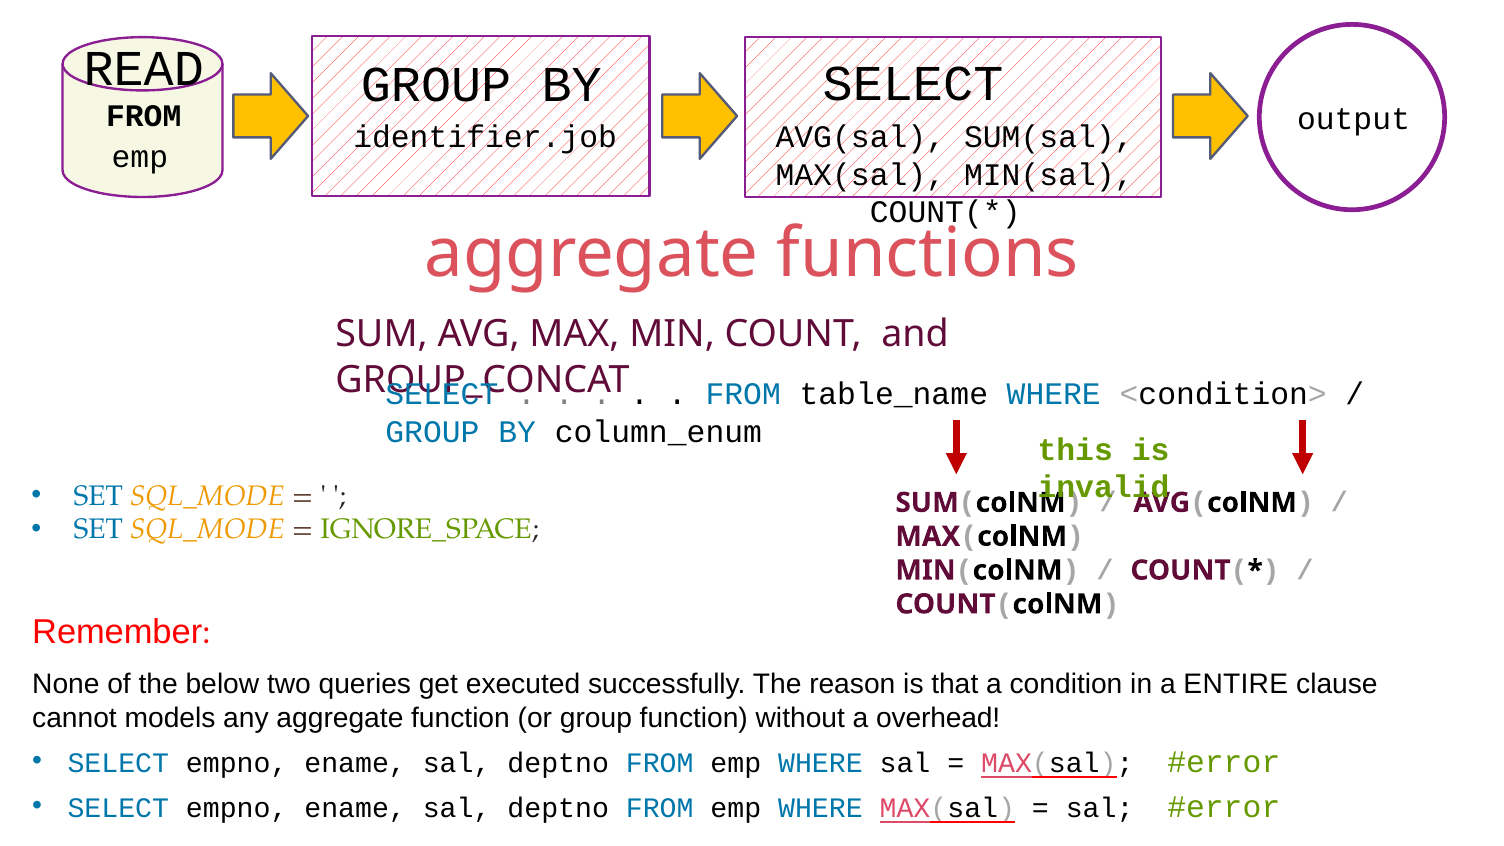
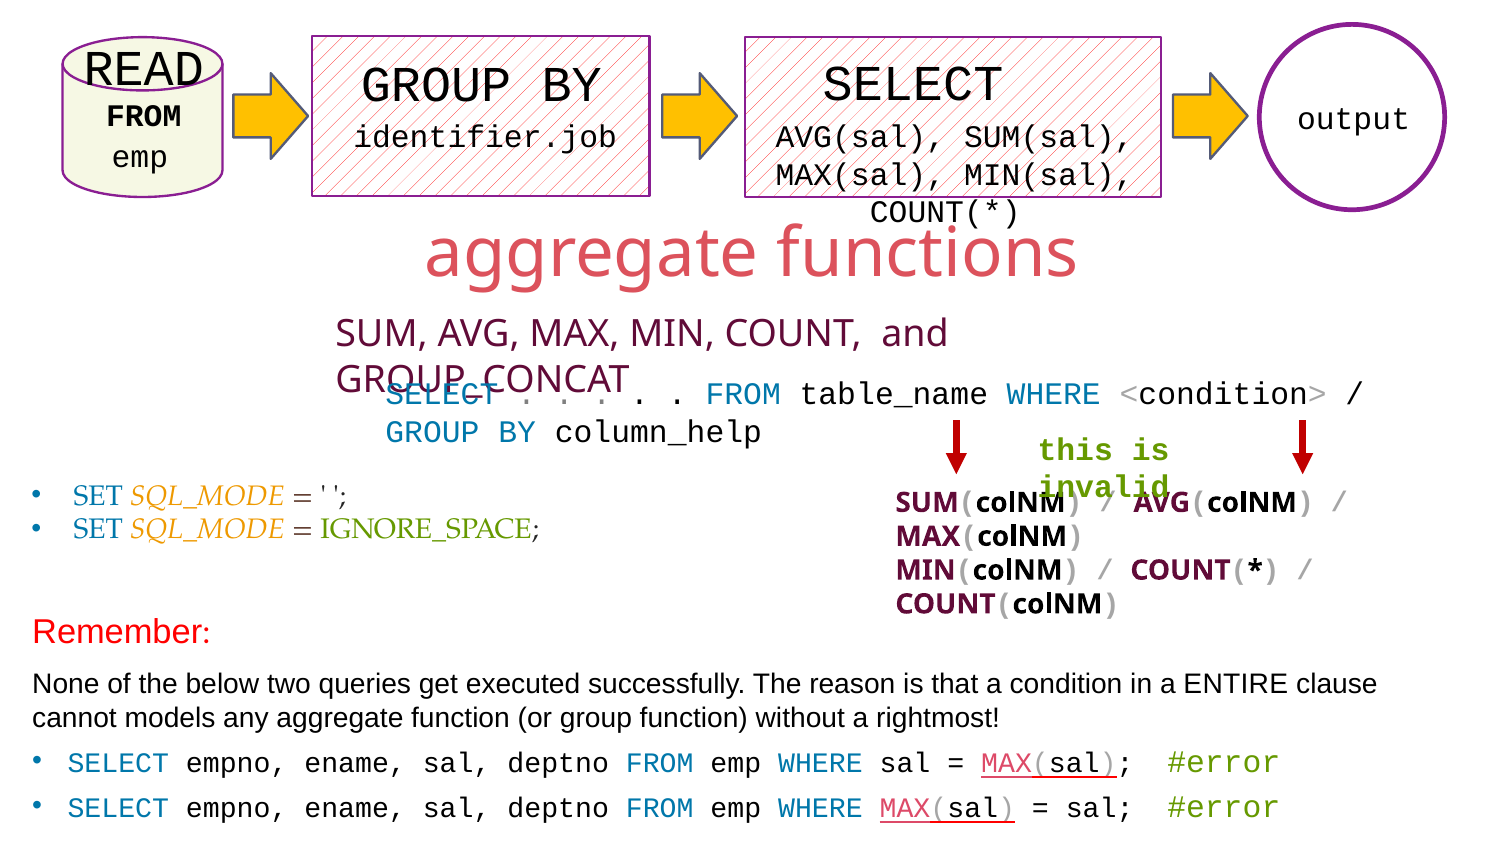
column_enum: column_enum -> column_help
overhead: overhead -> rightmost
